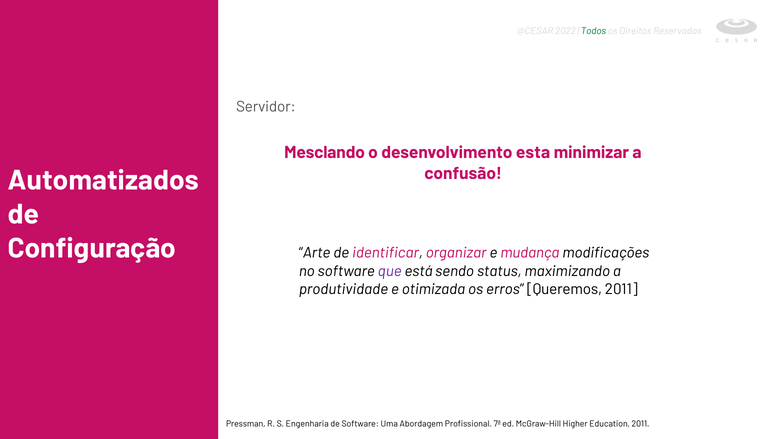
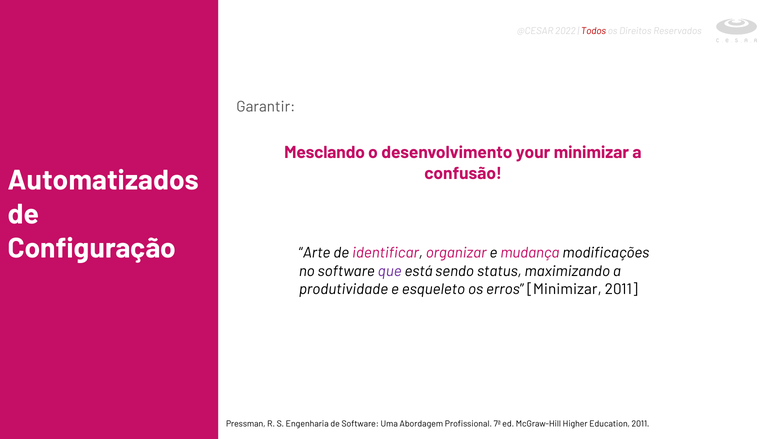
Todos colour: green -> red
Servidor: Servidor -> Garantir
esta: esta -> your
otimizada: otimizada -> esqueleto
erros Queremos: Queremos -> Minimizar
